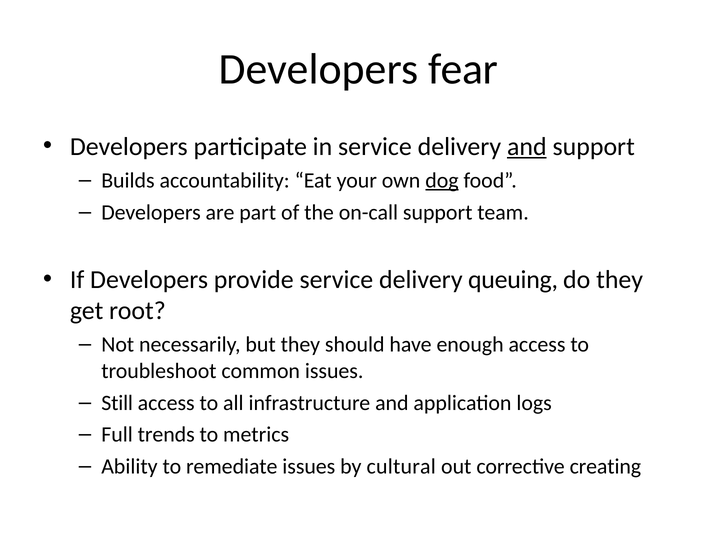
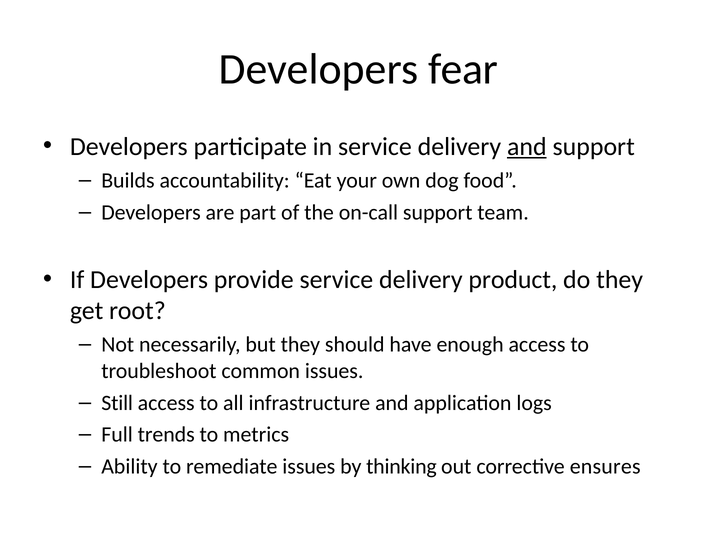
dog underline: present -> none
queuing: queuing -> product
cultural: cultural -> thinking
creating: creating -> ensures
